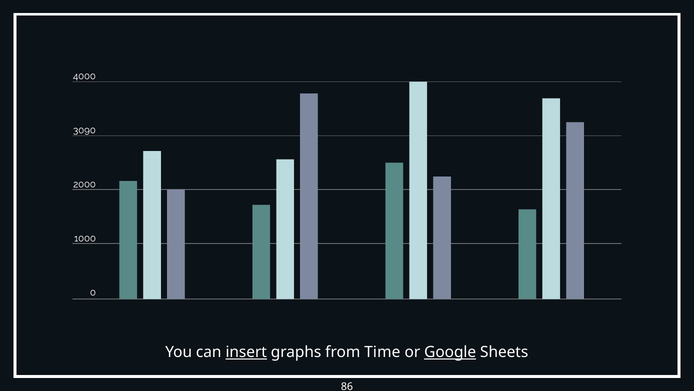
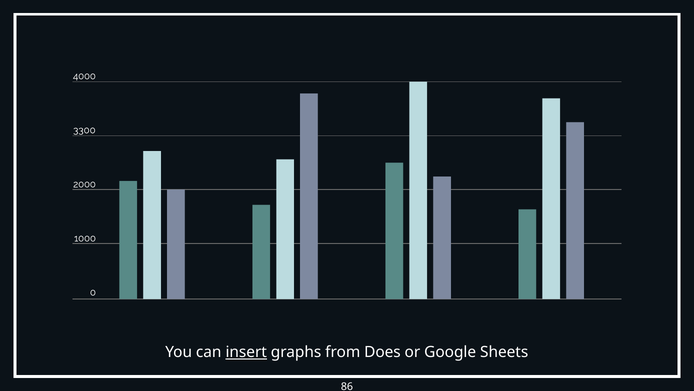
3090: 3090 -> 3300
Time: Time -> Does
Google underline: present -> none
